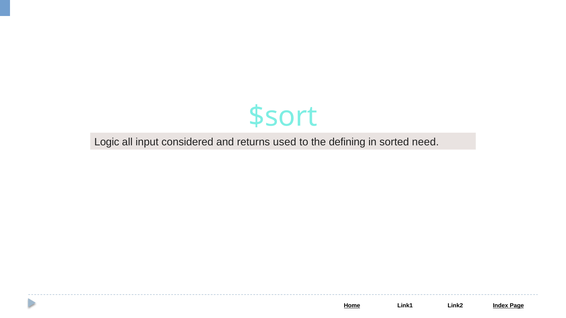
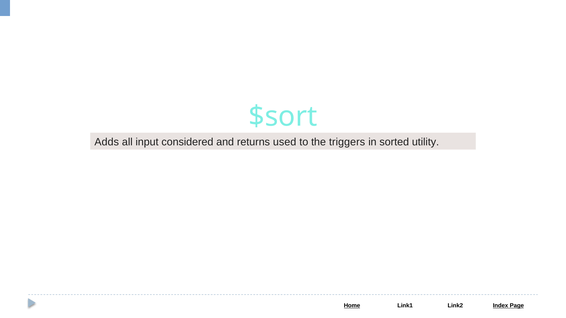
Logic: Logic -> Adds
defining: defining -> triggers
need: need -> utility
